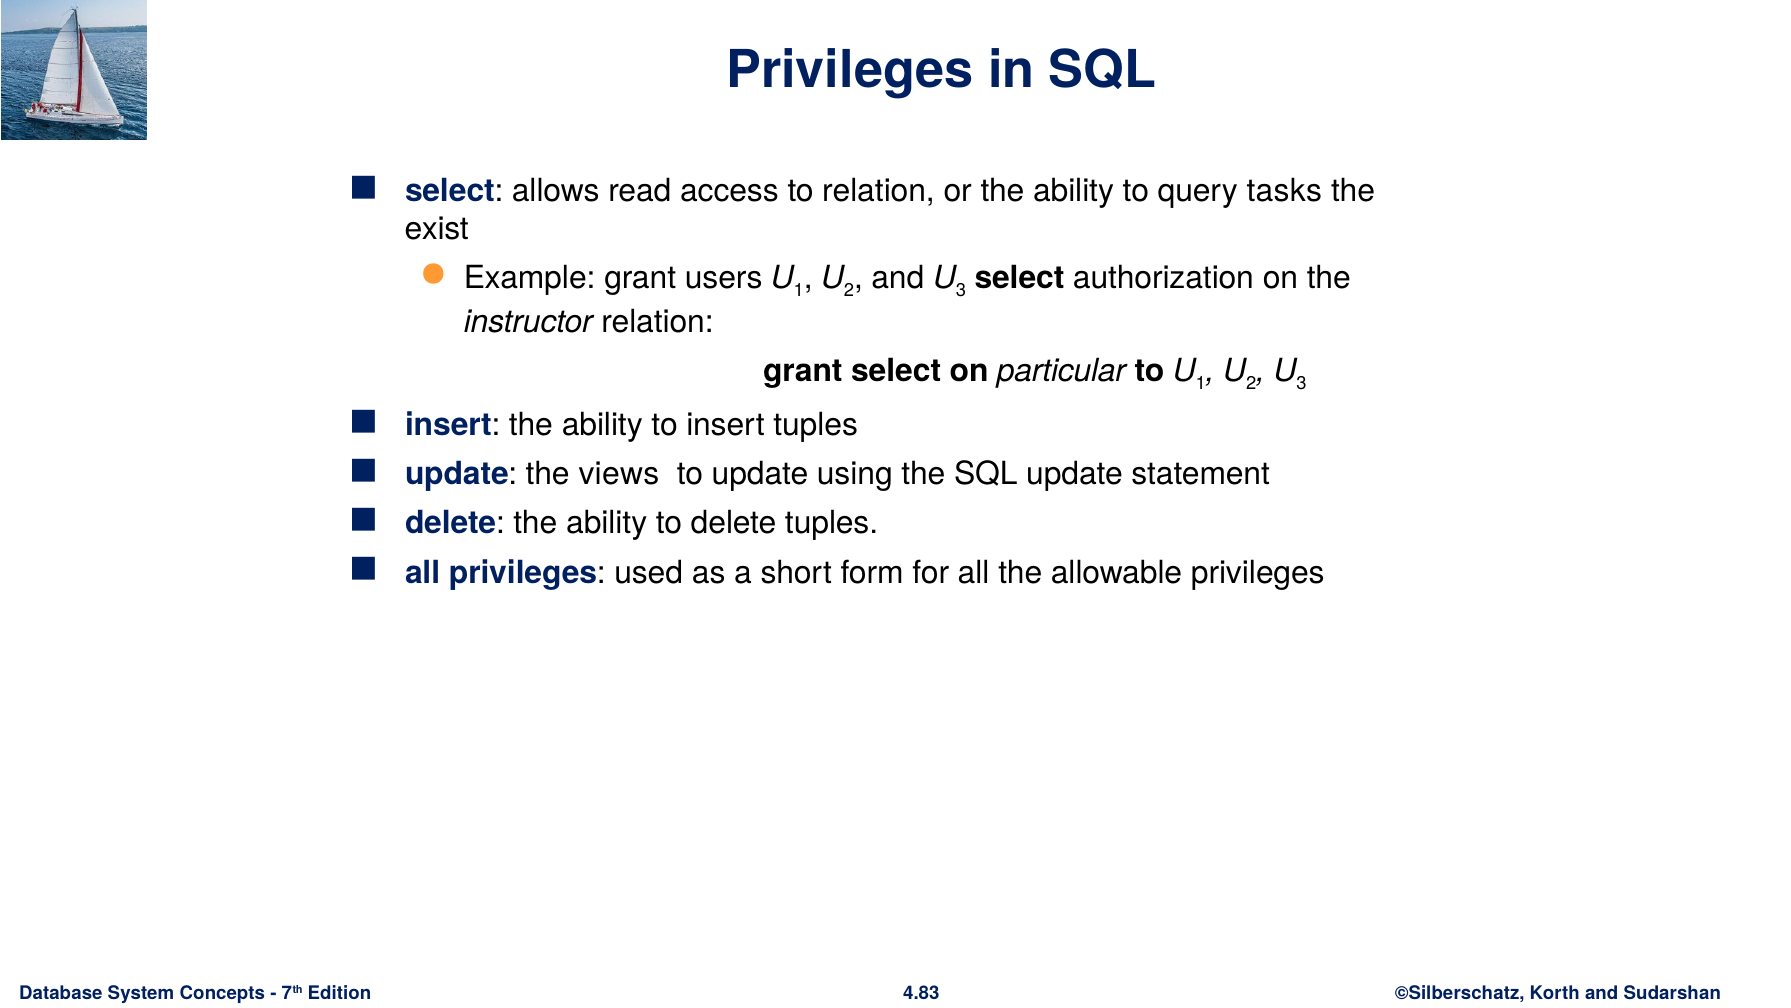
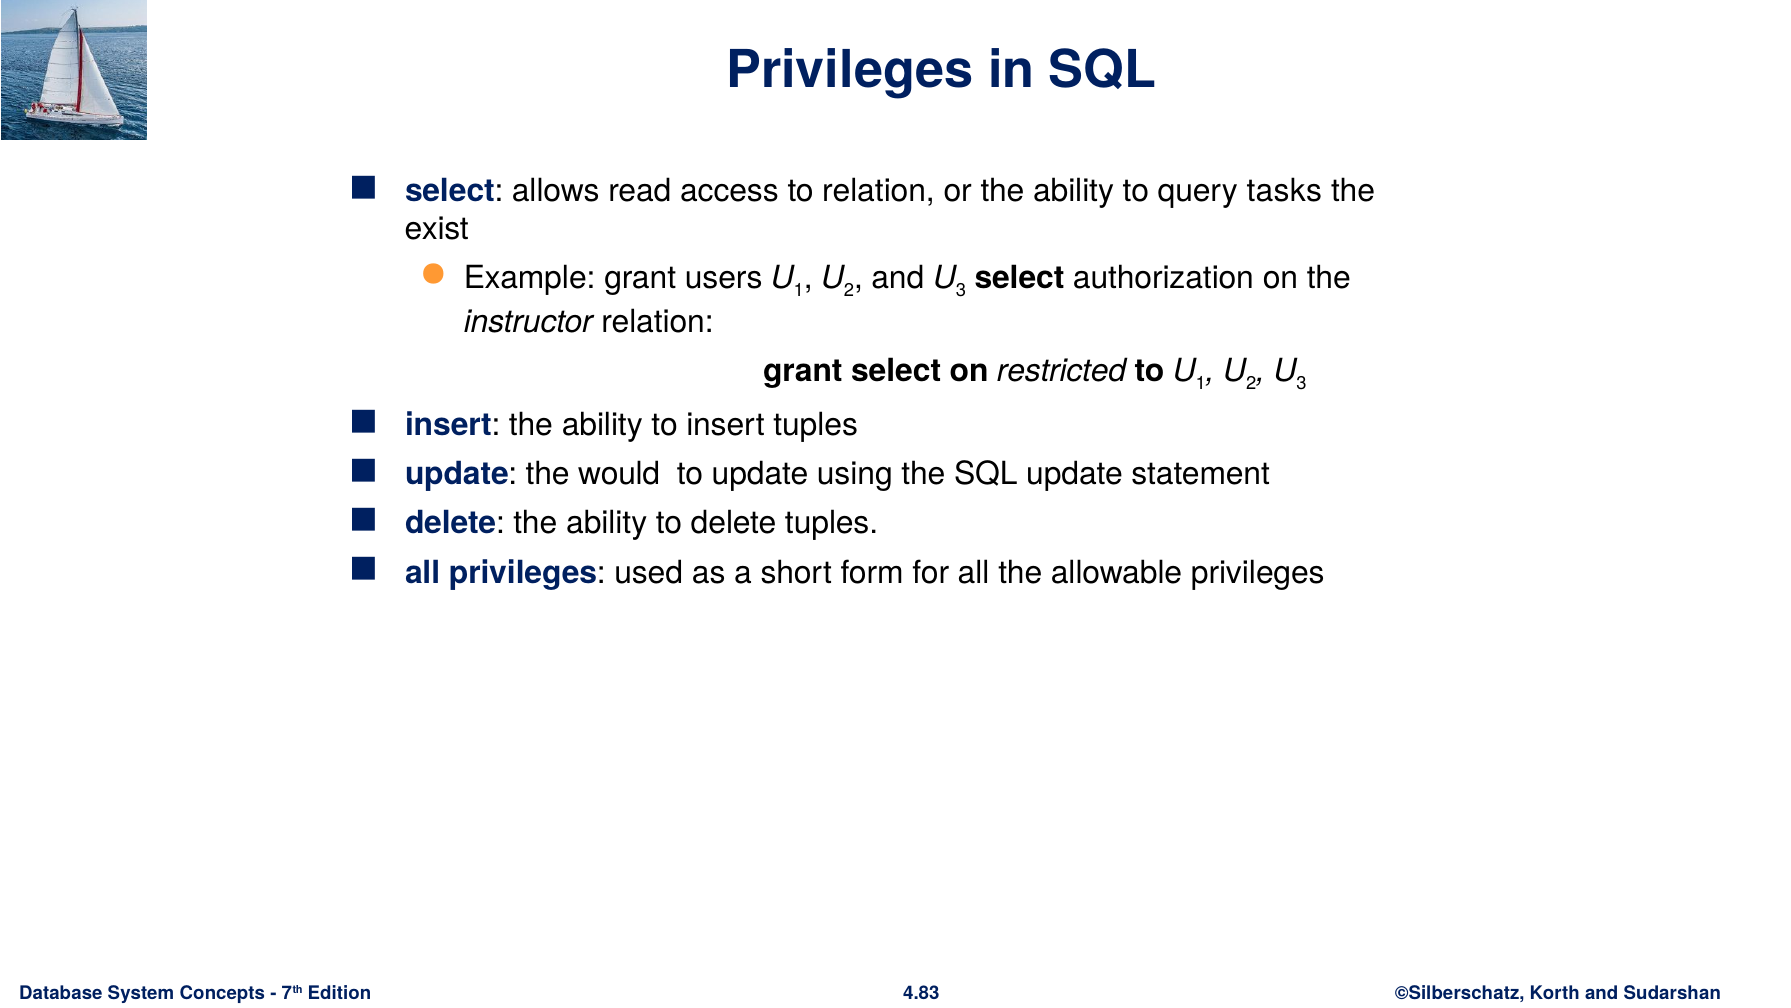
particular: particular -> restricted
views: views -> would
